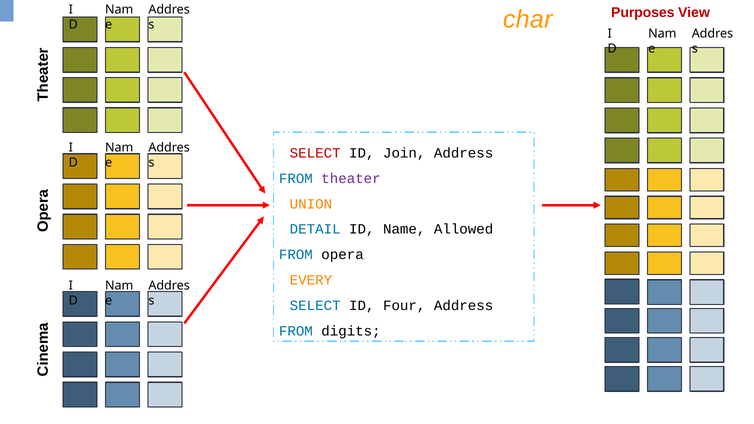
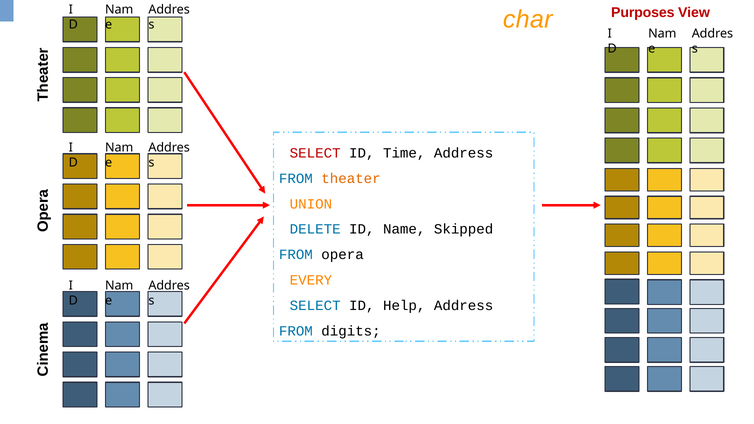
Join: Join -> Time
theater colour: purple -> orange
DETAIL: DETAIL -> DELETE
Allowed: Allowed -> Skipped
Four: Four -> Help
